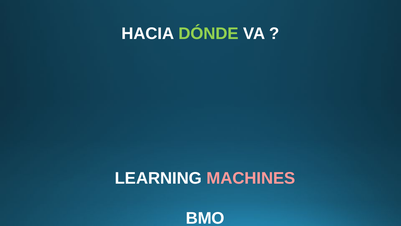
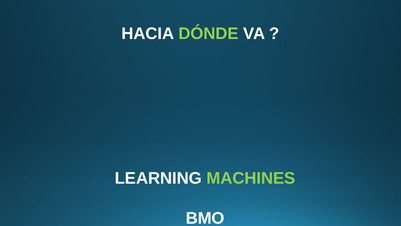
MACHINES colour: pink -> light green
